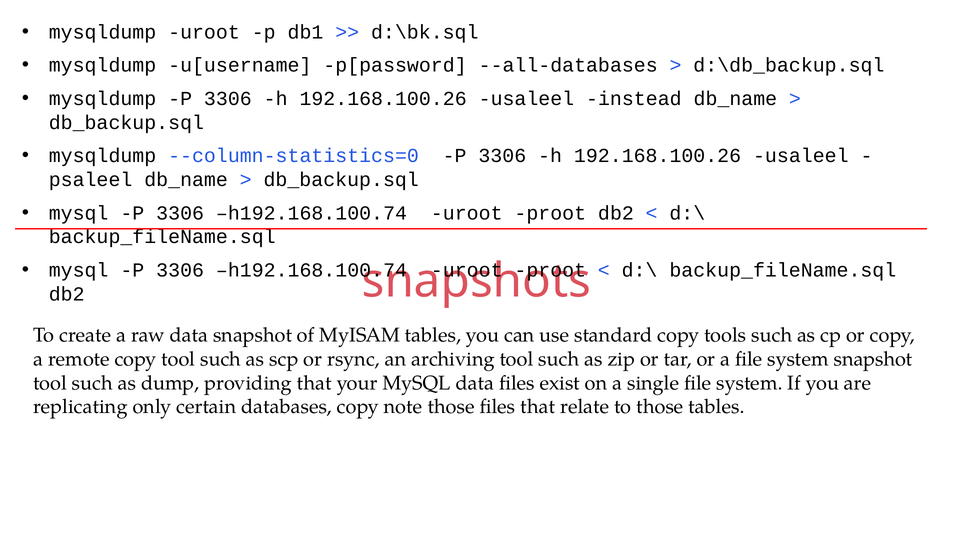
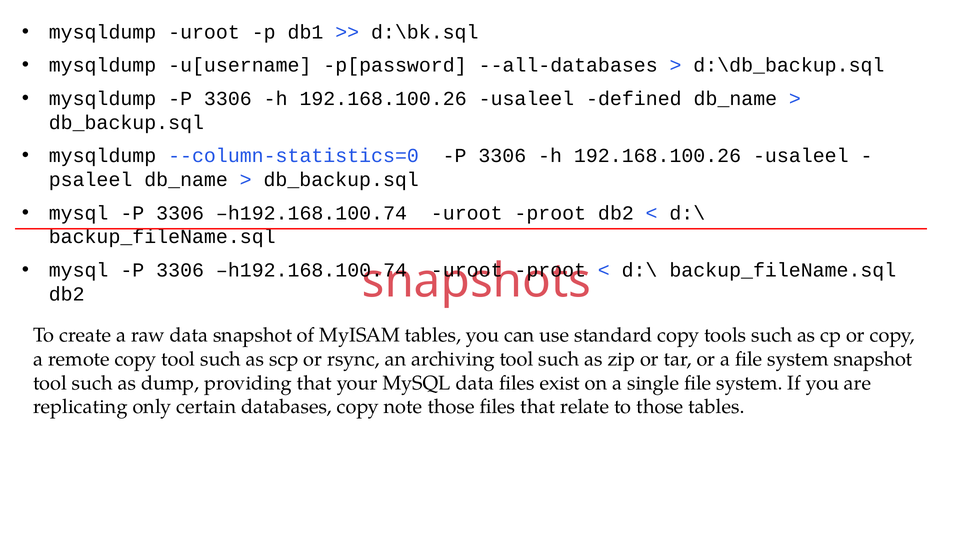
instead: instead -> defined
